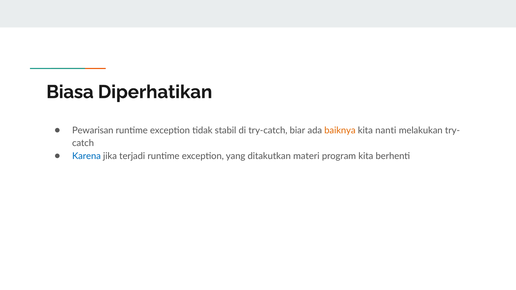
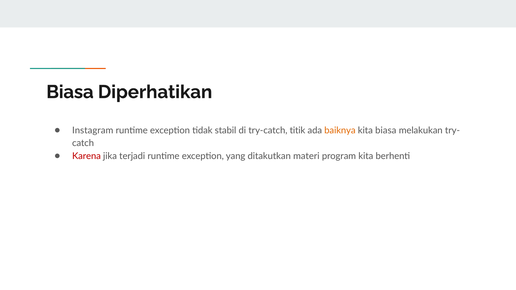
Pewarisan: Pewarisan -> Instagram
biar: biar -> titik
kita nanti: nanti -> biasa
Karena colour: blue -> red
